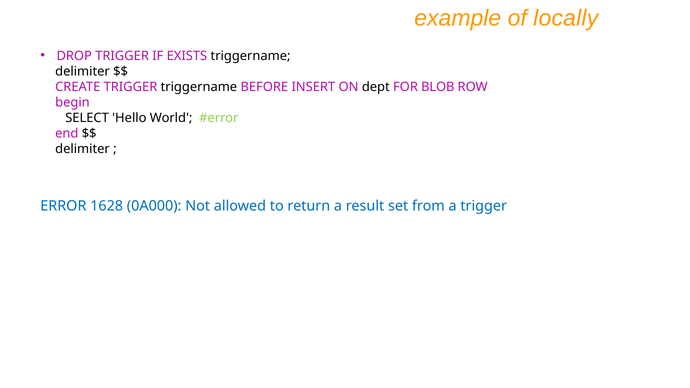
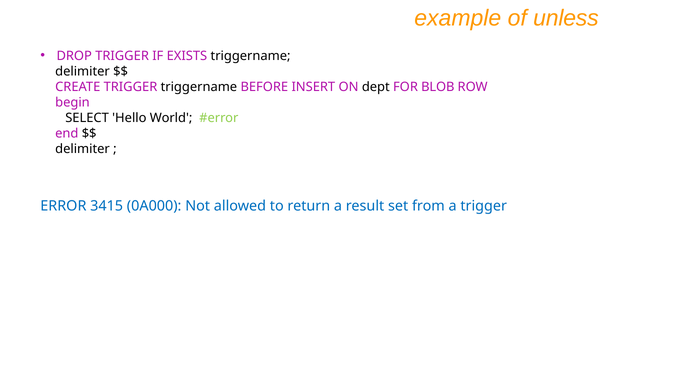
locally: locally -> unless
1628: 1628 -> 3415
